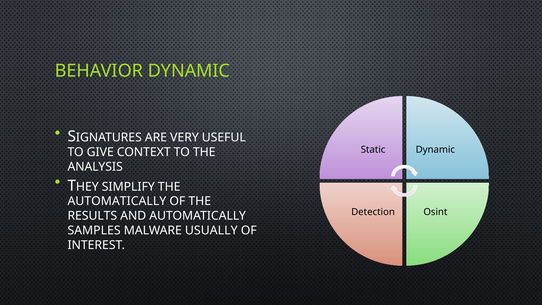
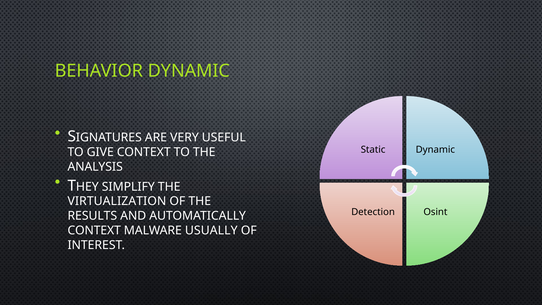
AUTOMATICALLY at (117, 201): AUTOMATICALLY -> VIRTUALIZATION
SAMPLES at (94, 231): SAMPLES -> CONTEXT
